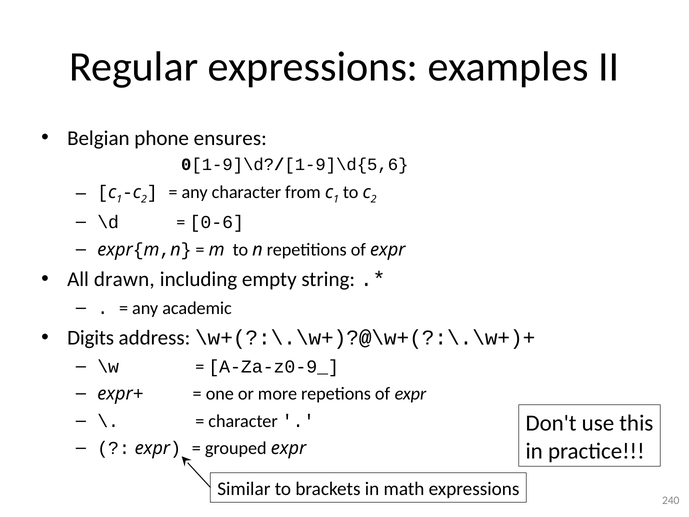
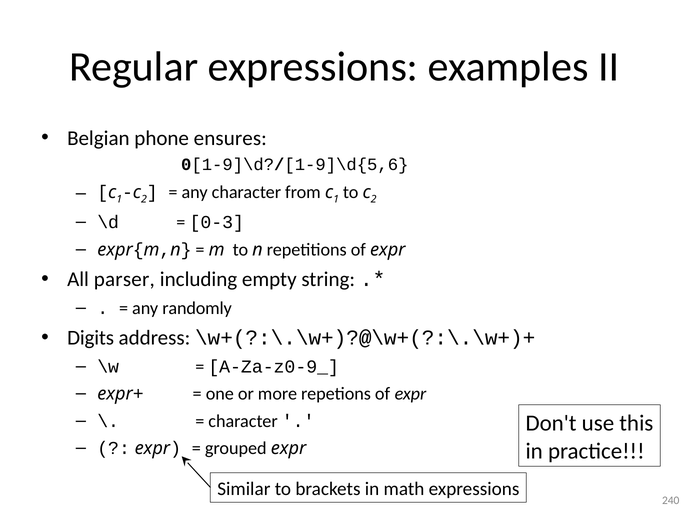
0-6: 0-6 -> 0-3
drawn: drawn -> parser
academic: academic -> randomly
